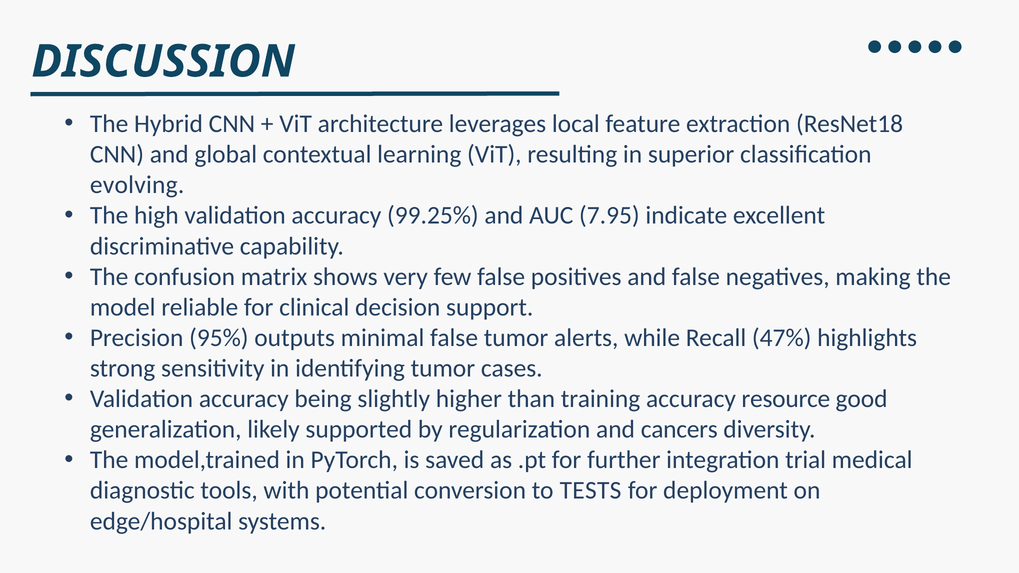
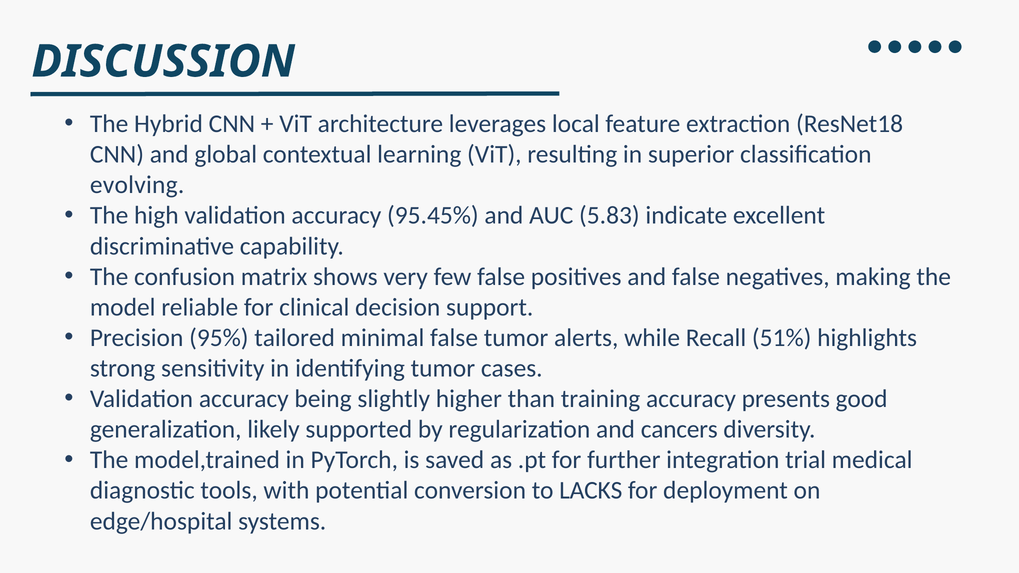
99.25%: 99.25% -> 95.45%
7.95: 7.95 -> 5.83
outputs: outputs -> tailored
47%: 47% -> 51%
resource: resource -> presents
TESTS: TESTS -> LACKS
